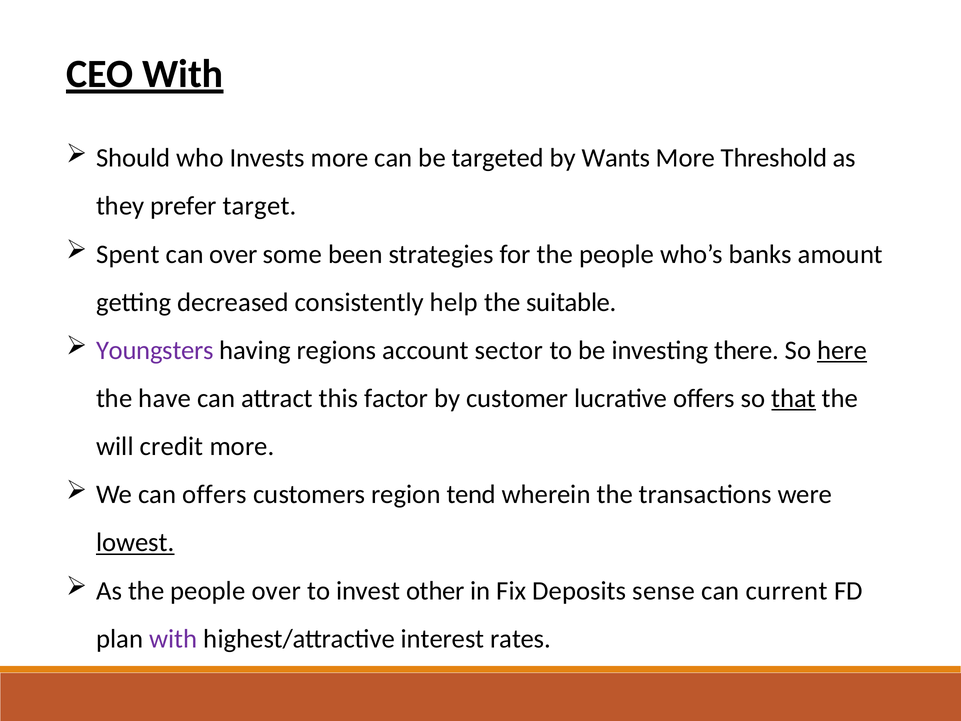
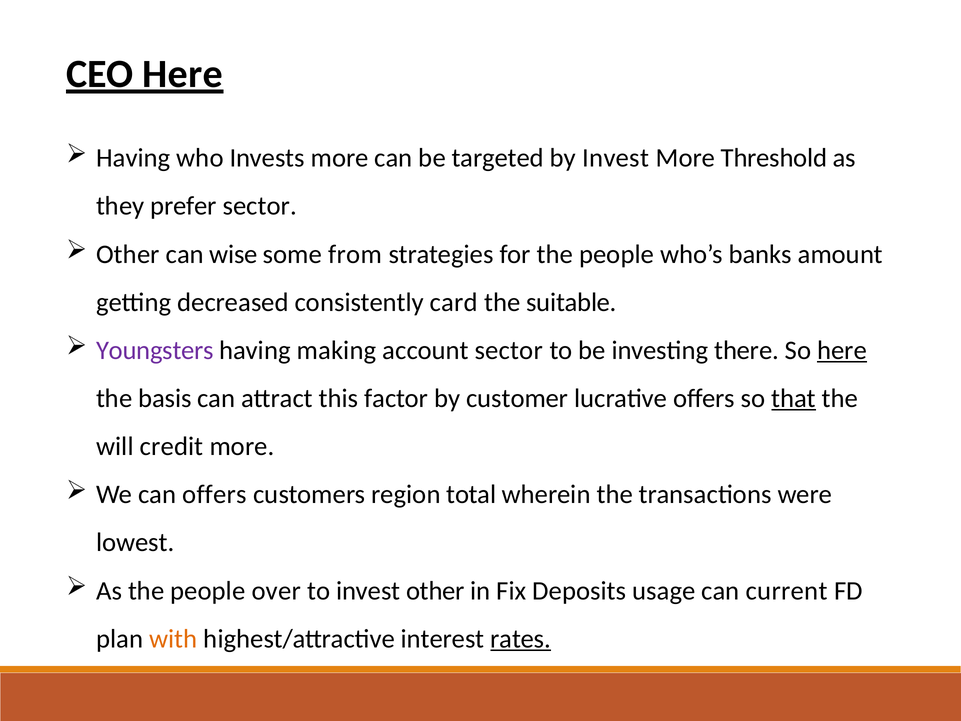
CEO With: With -> Here
Should at (133, 158): Should -> Having
by Wants: Wants -> Invest
prefer target: target -> sector
Spent at (128, 254): Spent -> Other
can over: over -> wise
been: been -> from
help: help -> card
regions: regions -> making
have: have -> basis
tend: tend -> total
lowest underline: present -> none
sense: sense -> usage
with at (173, 639) colour: purple -> orange
rates underline: none -> present
